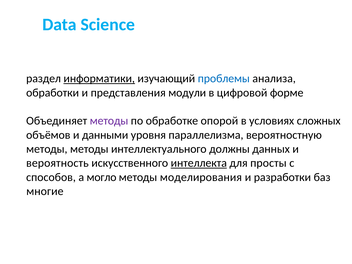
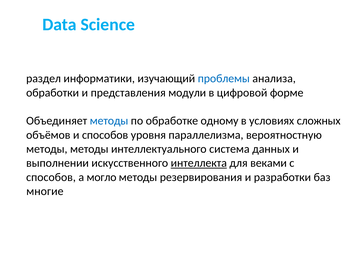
информатики underline: present -> none
методы at (109, 121) colour: purple -> blue
опорой: опорой -> одному
и данными: данными -> способов
должны: должны -> система
вероятность: вероятность -> выполнении
просты: просты -> веками
моделирования: моделирования -> резервирования
